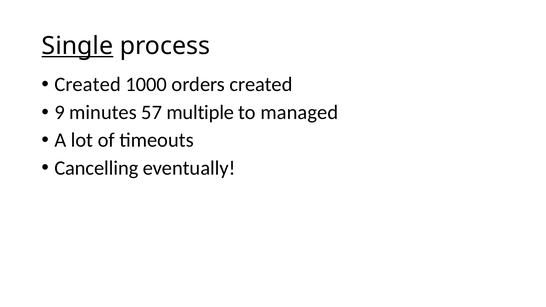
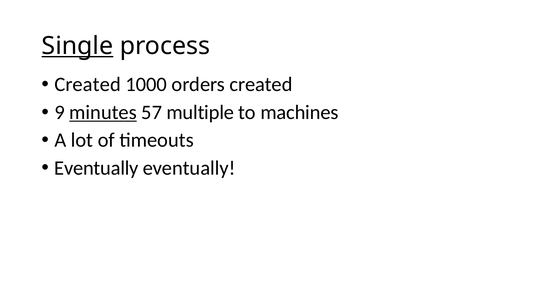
minutes underline: none -> present
managed: managed -> machines
Cancelling at (96, 168): Cancelling -> Eventually
